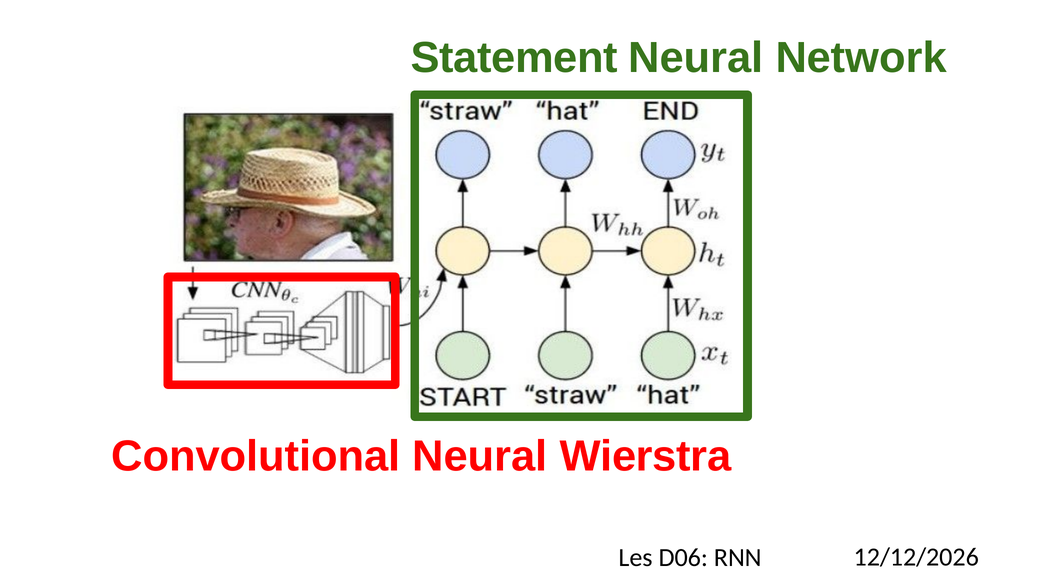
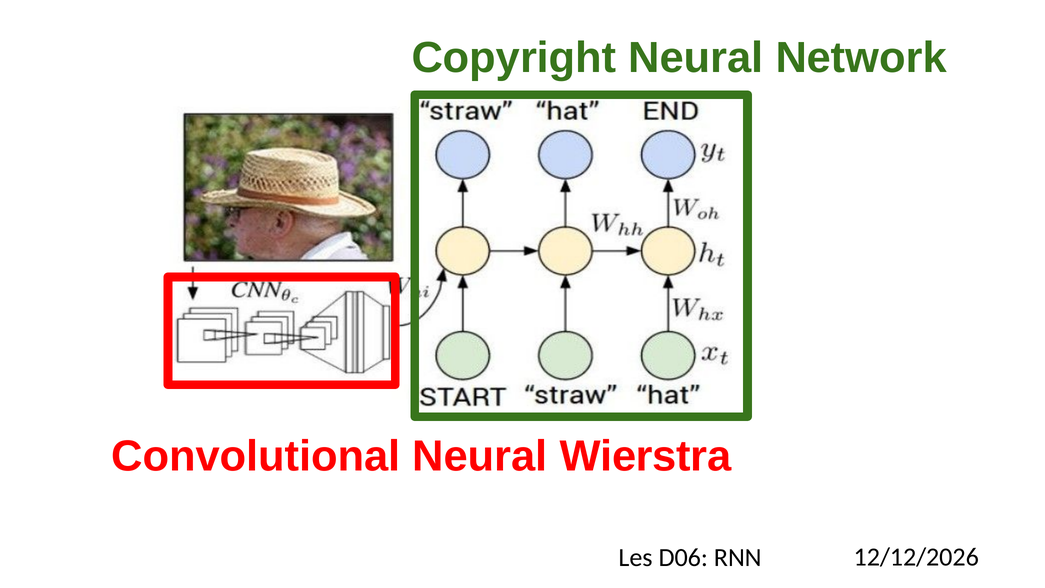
Statement: Statement -> Copyright
